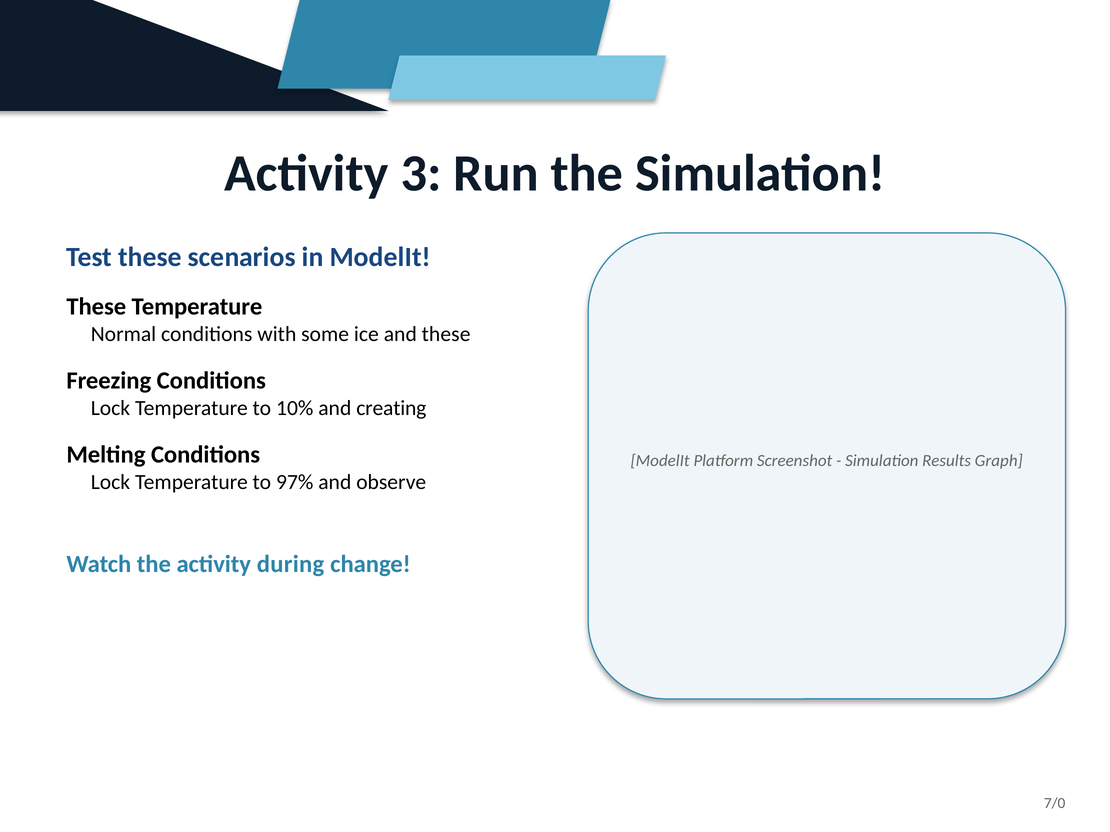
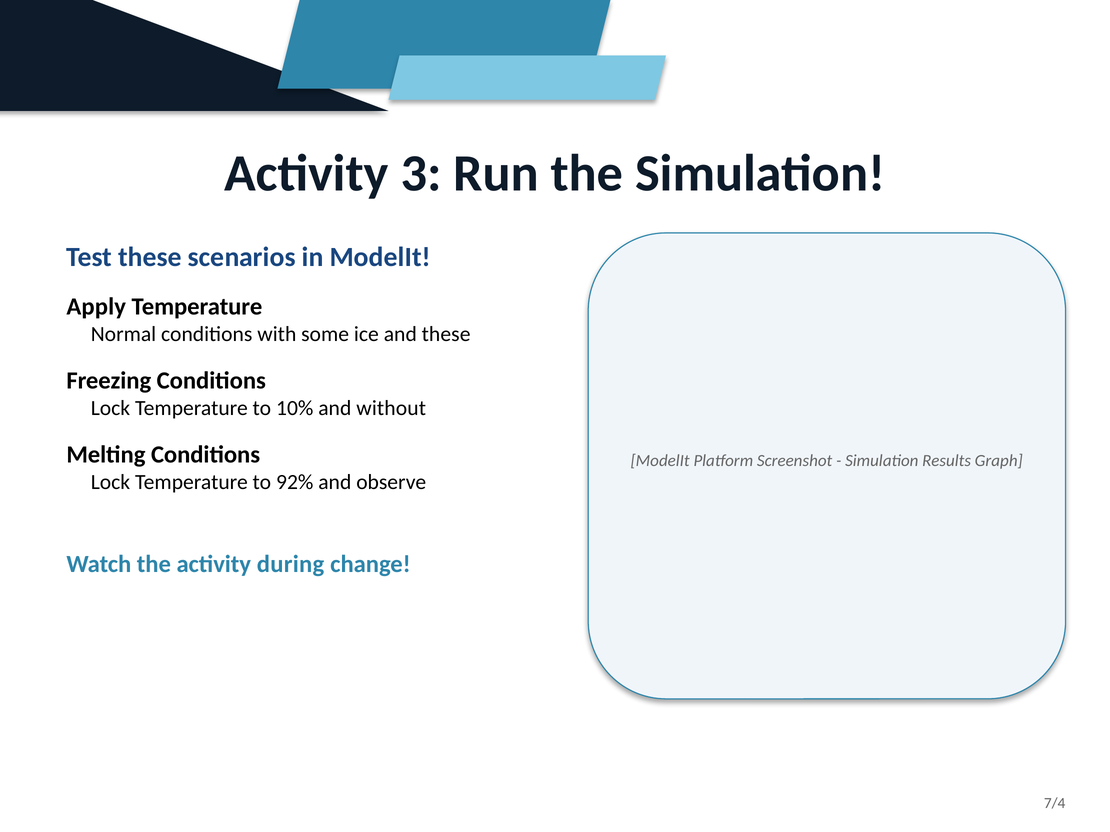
These at (96, 307): These -> Apply
creating: creating -> without
97%: 97% -> 92%
7/0: 7/0 -> 7/4
